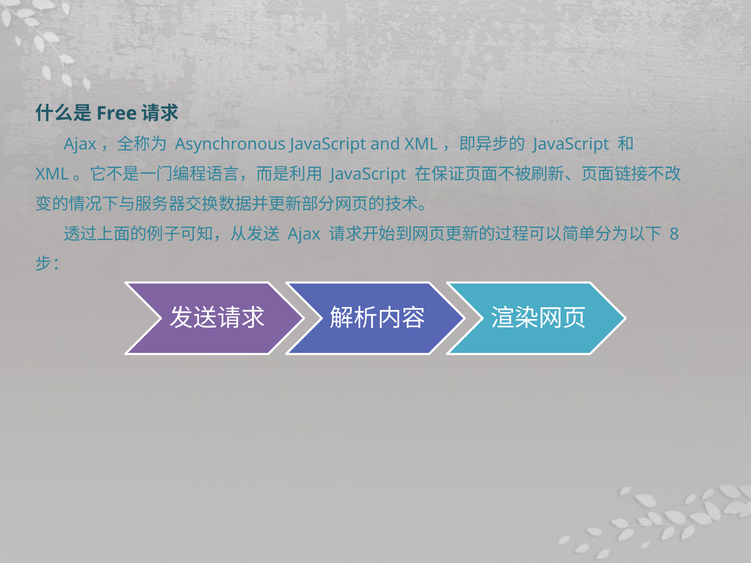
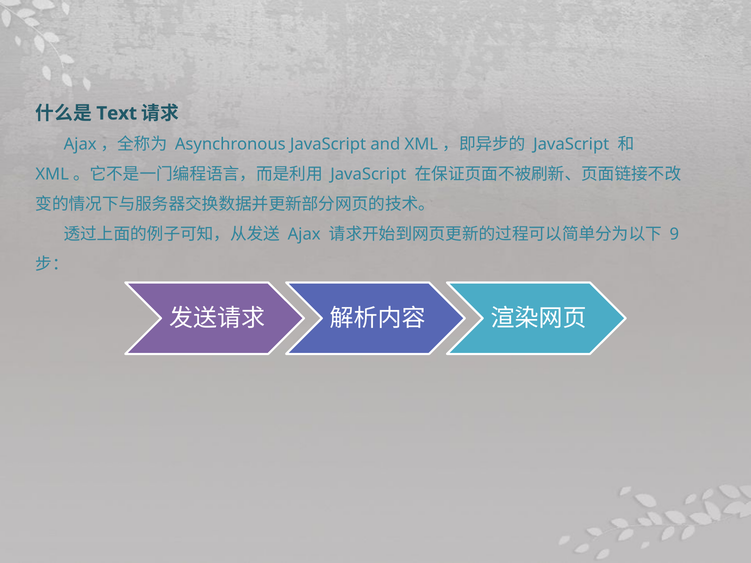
Free: Free -> Text
8: 8 -> 9
